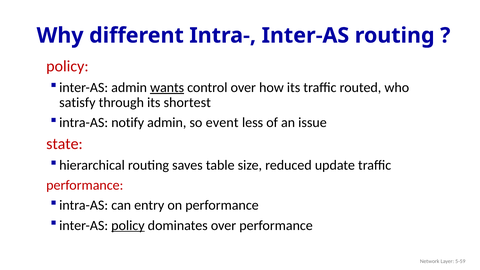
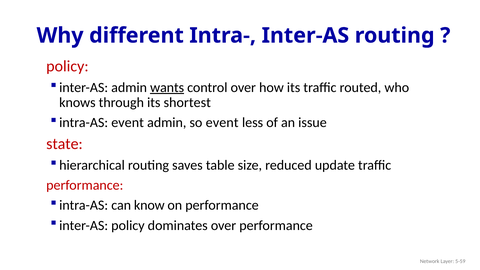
satisfy: satisfy -> knows
intra-AS notify: notify -> event
entry: entry -> know
policy at (128, 225) underline: present -> none
